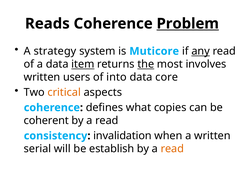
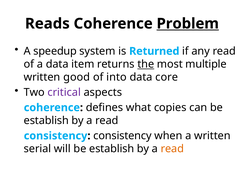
strategy: strategy -> speedup
Muticore: Muticore -> Returned
any underline: present -> none
item underline: present -> none
involves: involves -> multiple
users: users -> good
critical colour: orange -> purple
coherent at (46, 121): coherent -> establish
consistency invalidation: invalidation -> consistency
